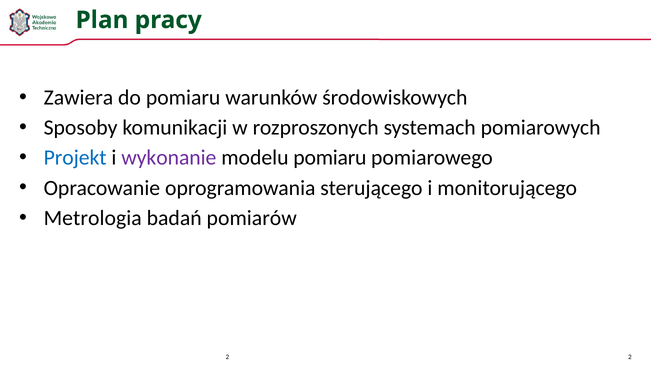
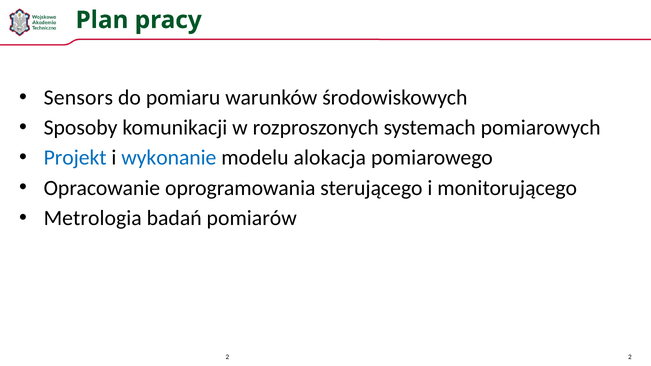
Zawiera: Zawiera -> Sensors
wykonanie colour: purple -> blue
modelu pomiaru: pomiaru -> alokacja
